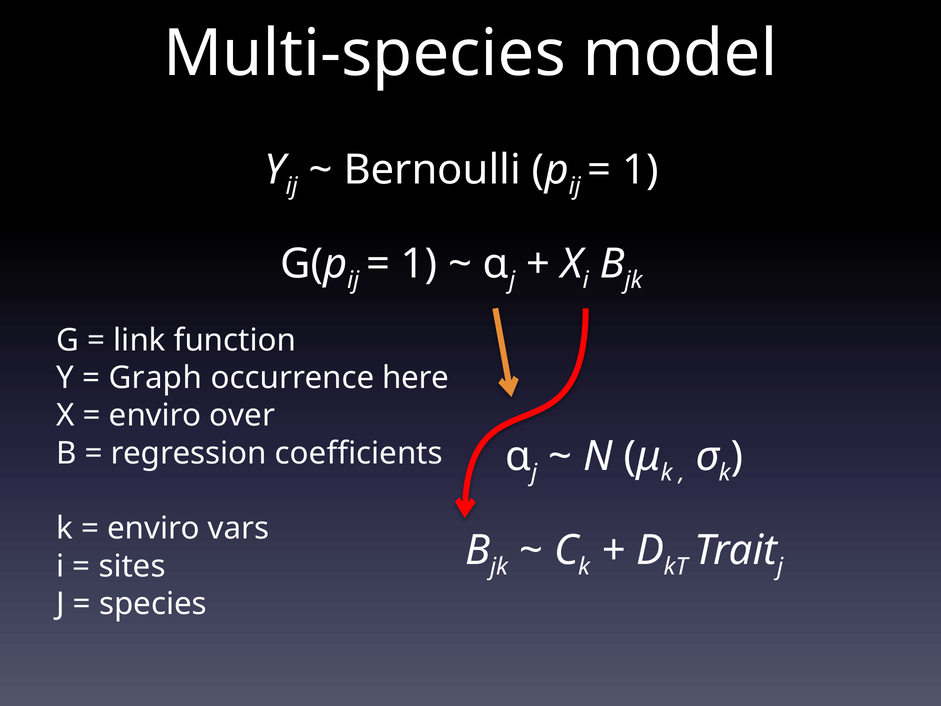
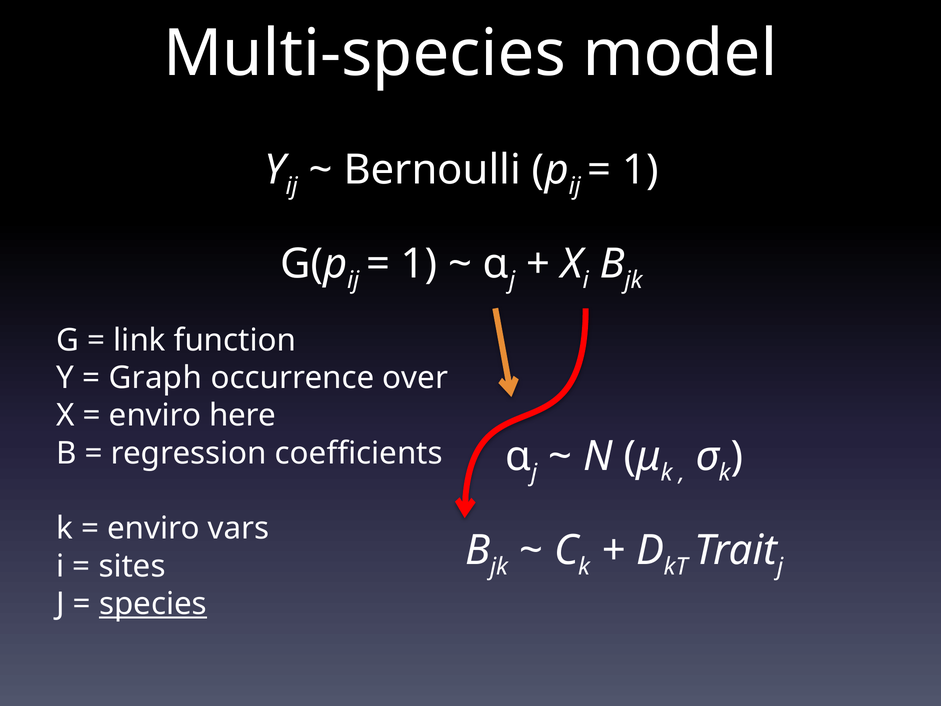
here: here -> over
over: over -> here
species underline: none -> present
